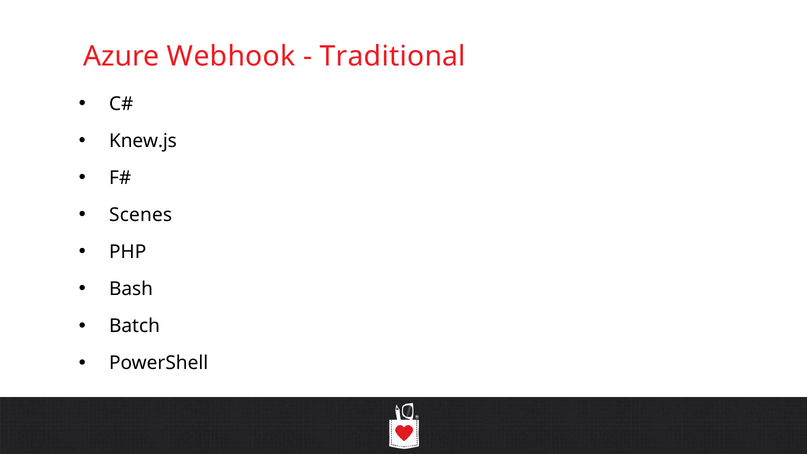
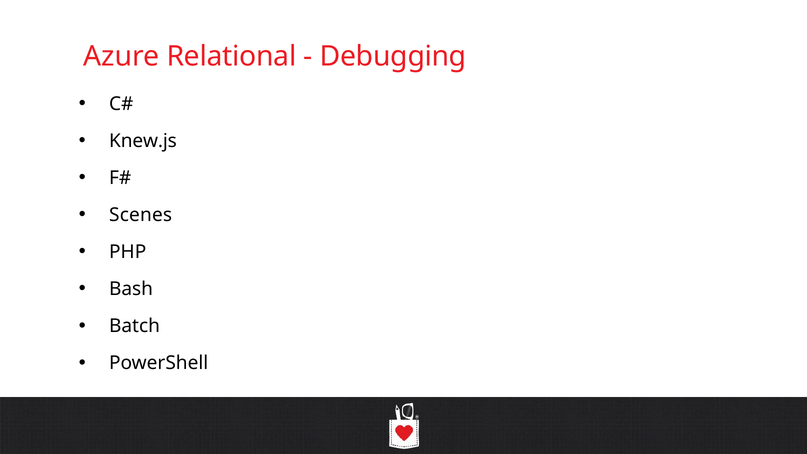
Webhook: Webhook -> Relational
Traditional: Traditional -> Debugging
